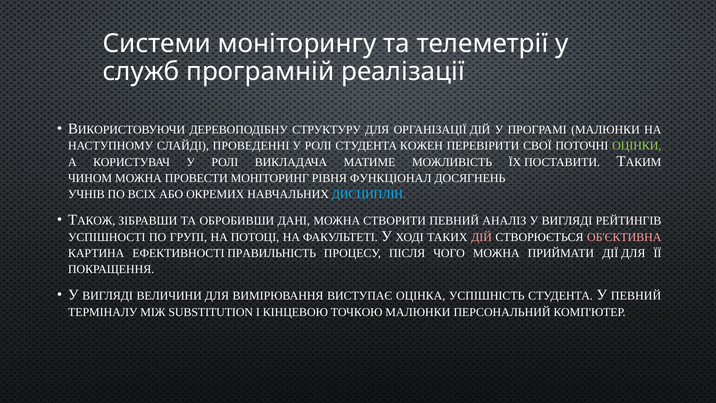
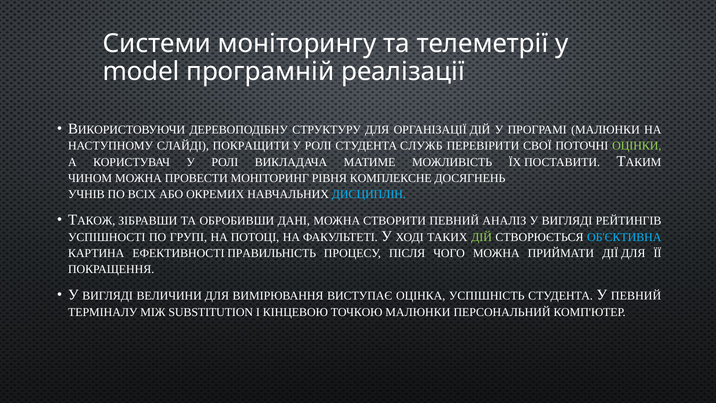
служб: служб -> model
ПРОВЕДЕННІ: ПРОВЕДЕННІ -> ПОКРАЩИТИ
КОЖЕН: КОЖЕН -> СЛУЖБ
ФУНКЦІОНАЛ: ФУНКЦІОНАЛ -> КОМПЛЕКСНЕ
ДІЙ at (482, 237) colour: pink -> light green
ОБ'ЄКТИВНА colour: pink -> light blue
